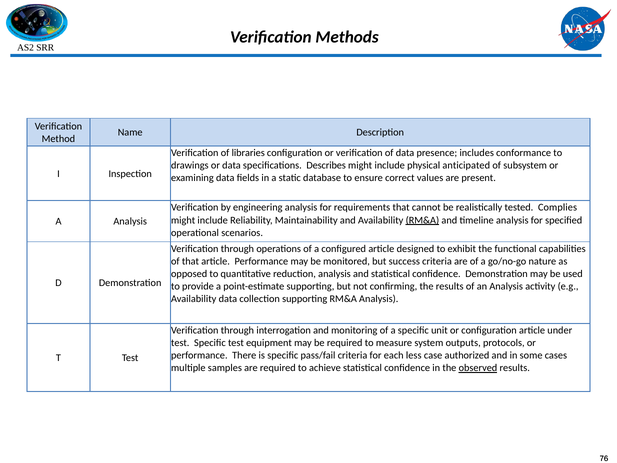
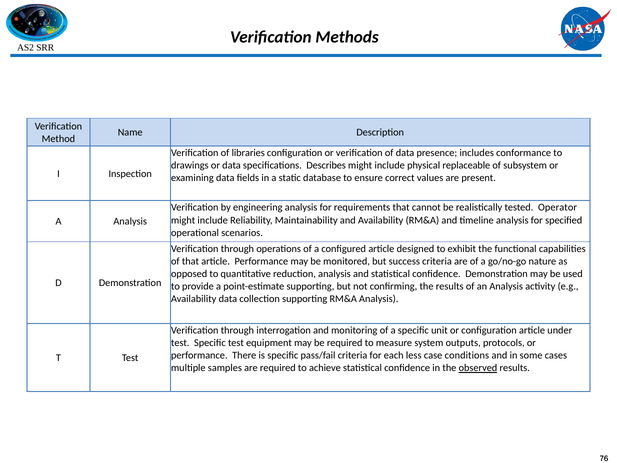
anticipated: anticipated -> replaceable
Complies: Complies -> Operator
RM&A at (422, 220) underline: present -> none
authorized: authorized -> conditions
